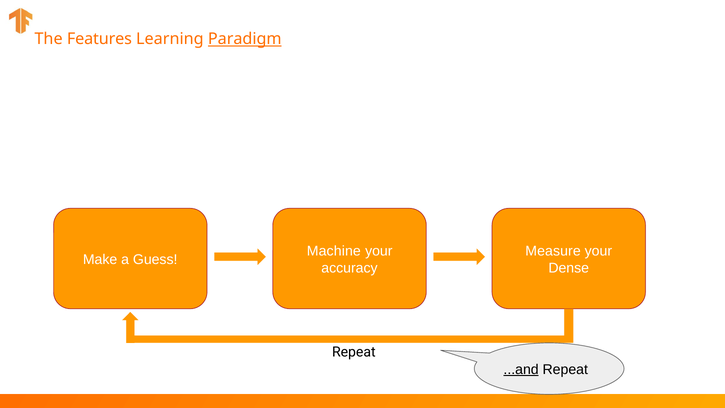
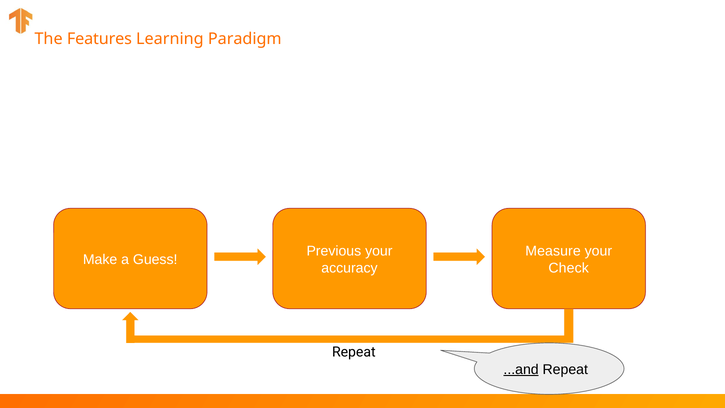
Paradigm underline: present -> none
Machine: Machine -> Previous
Dense: Dense -> Check
